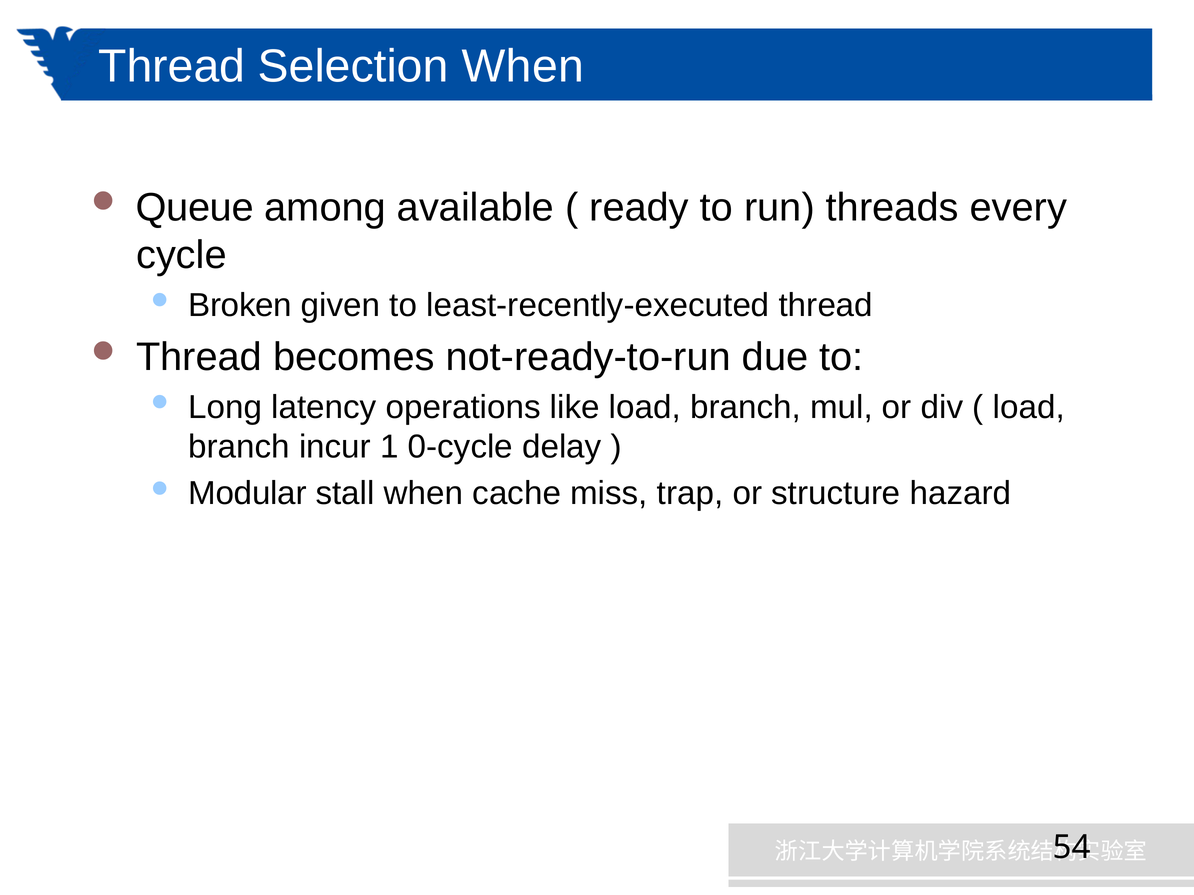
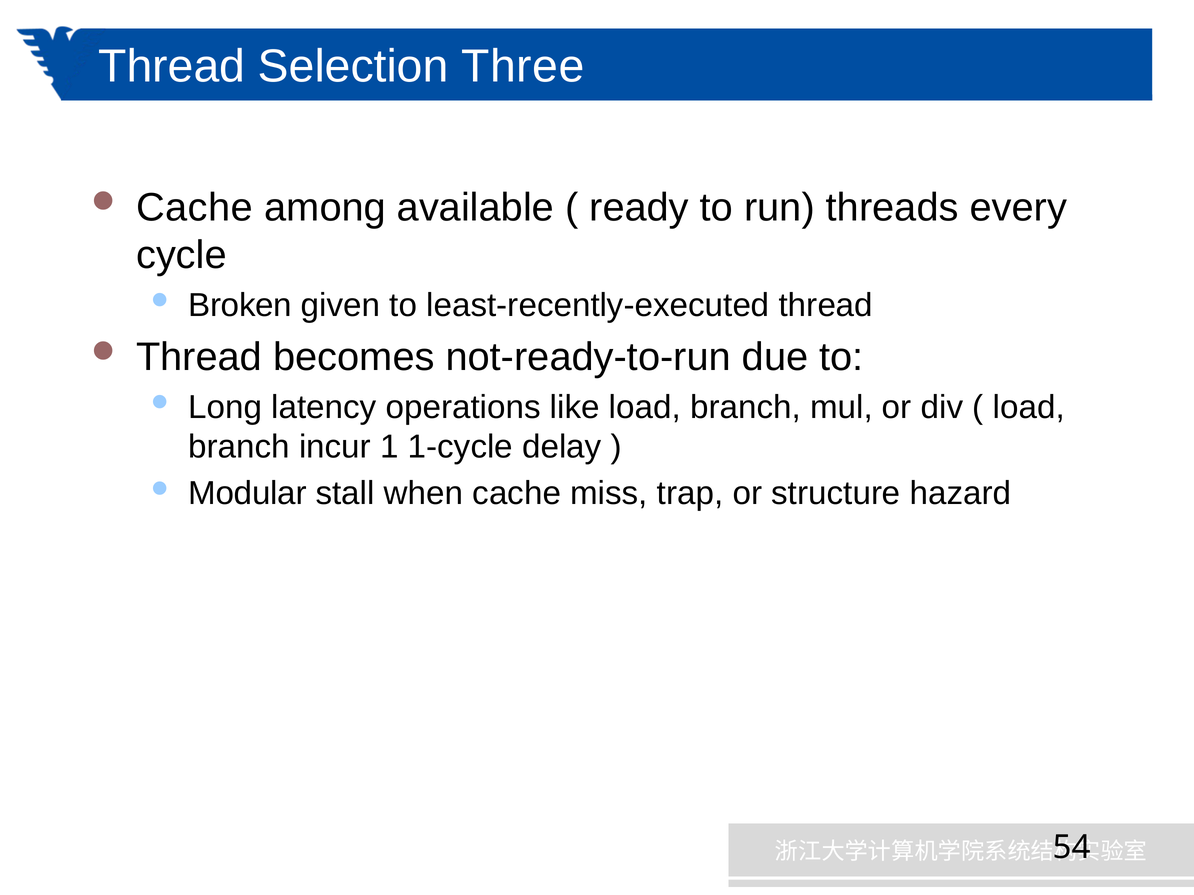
Selection When: When -> Three
Queue at (195, 208): Queue -> Cache
0-cycle: 0-cycle -> 1-cycle
